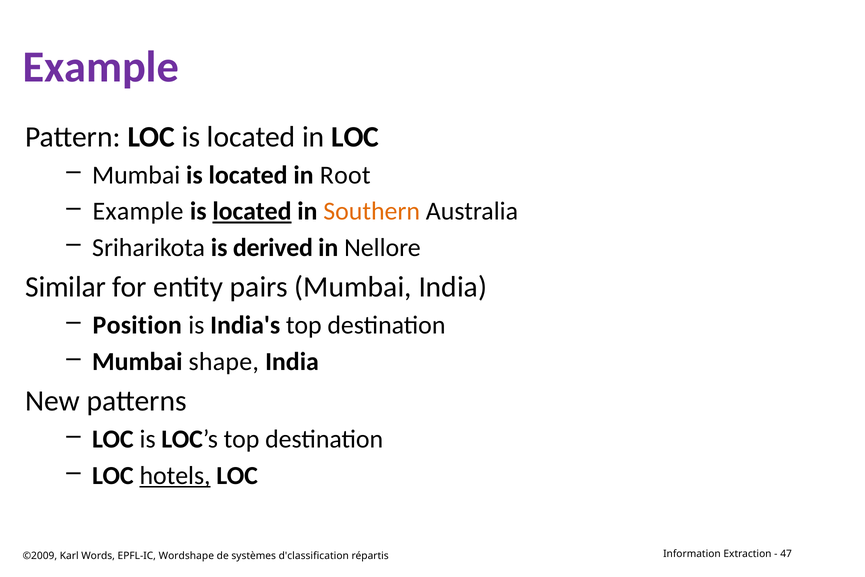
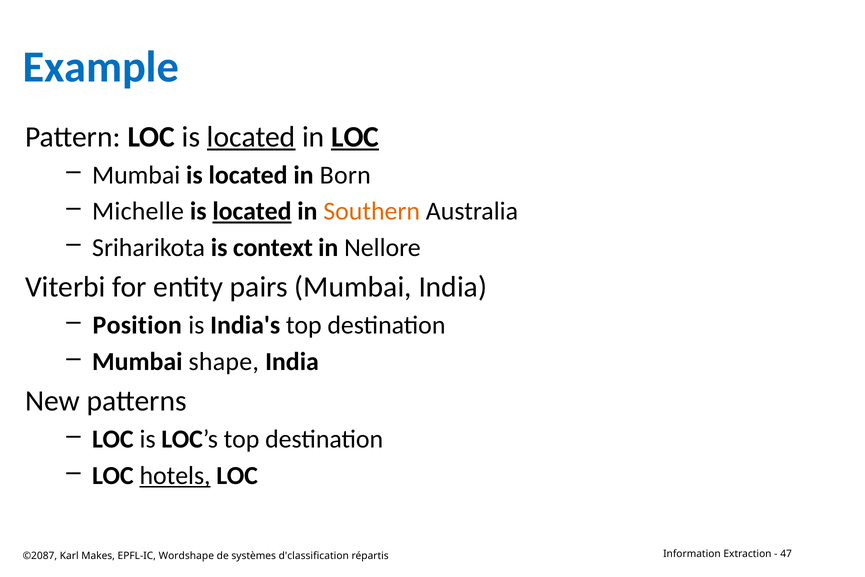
Example at (101, 67) colour: purple -> blue
located at (251, 137) underline: none -> present
LOC at (355, 137) underline: none -> present
Root: Root -> Born
Example at (138, 211): Example -> Michelle
derived: derived -> context
Similar: Similar -> Viterbi
©2009: ©2009 -> ©2087
Words: Words -> Makes
